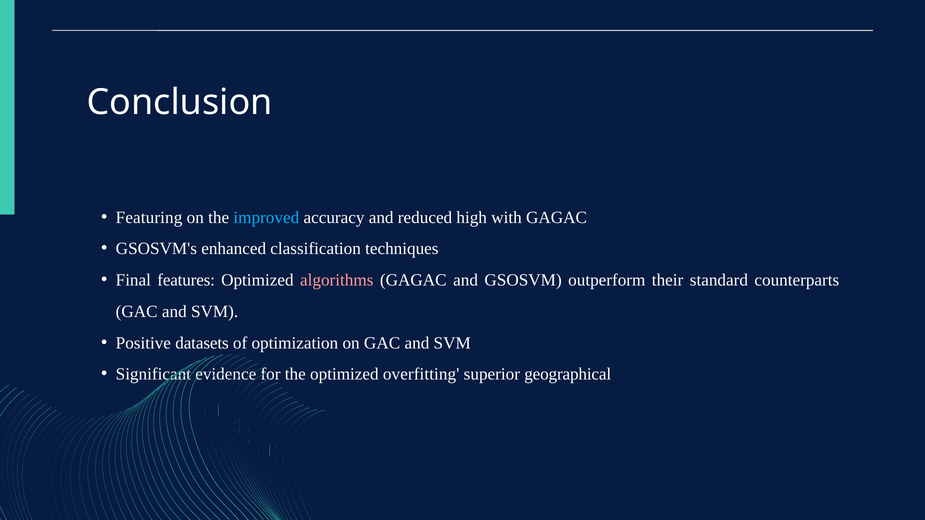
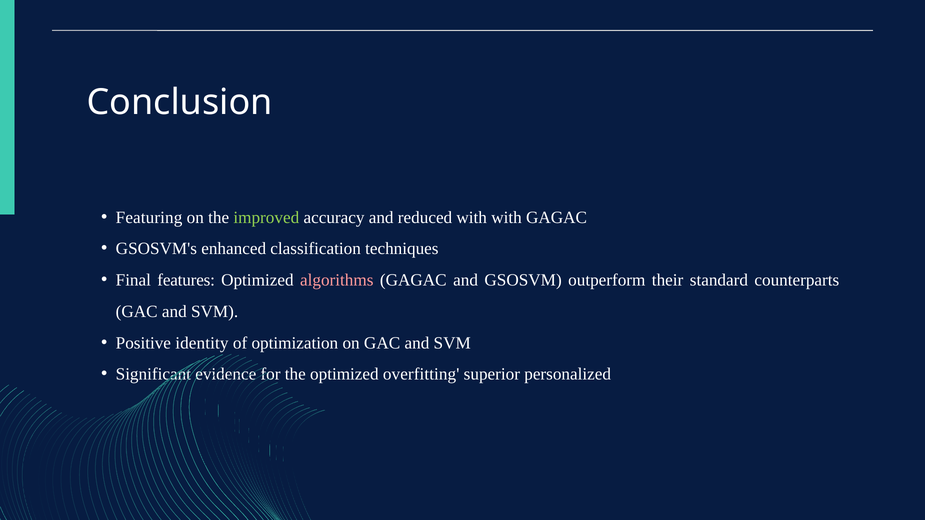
improved colour: light blue -> light green
reduced high: high -> with
datasets: datasets -> identity
geographical: geographical -> personalized
